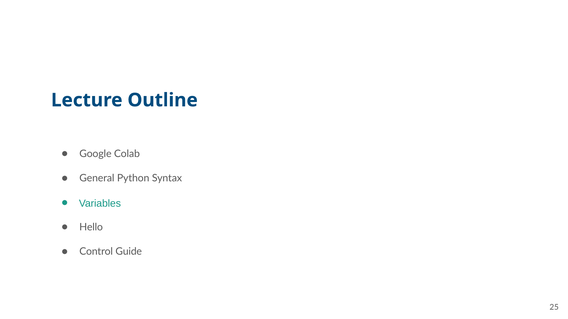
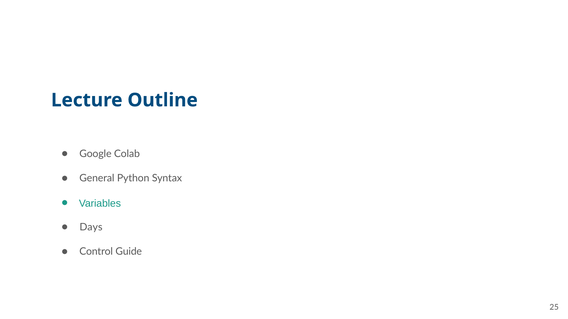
Hello: Hello -> Days
